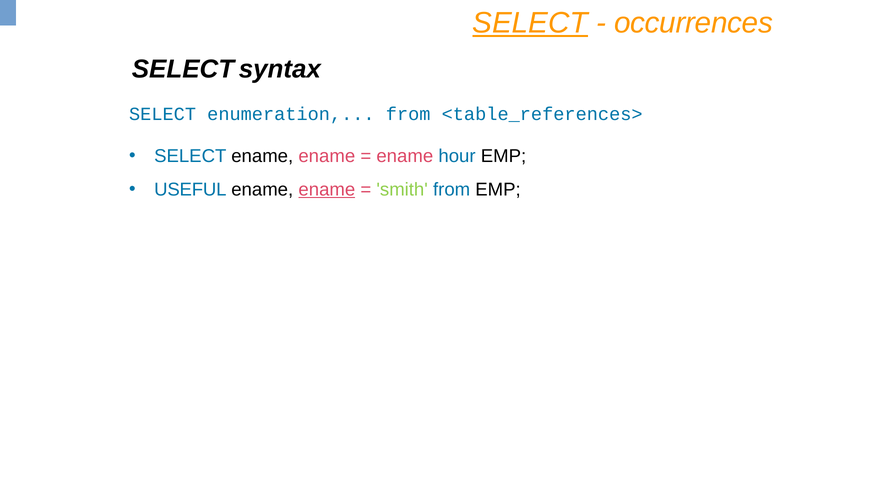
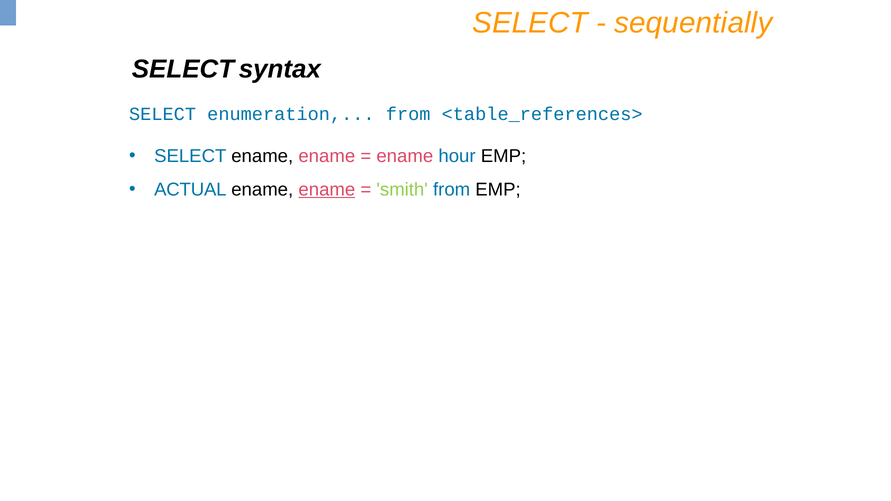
SELECT at (530, 23) underline: present -> none
occurrences: occurrences -> sequentially
USEFUL: USEFUL -> ACTUAL
